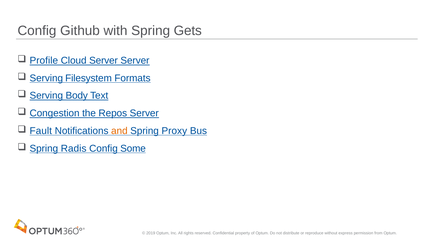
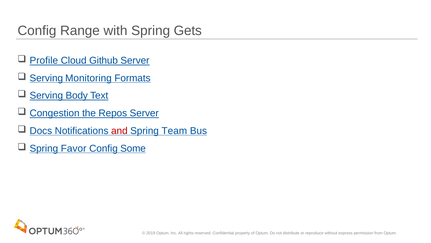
Github: Github -> Range
Cloud Server: Server -> Github
Filesystem: Filesystem -> Monitoring
Fault: Fault -> Docs
and colour: orange -> red
Proxy: Proxy -> Team
Radis: Radis -> Favor
